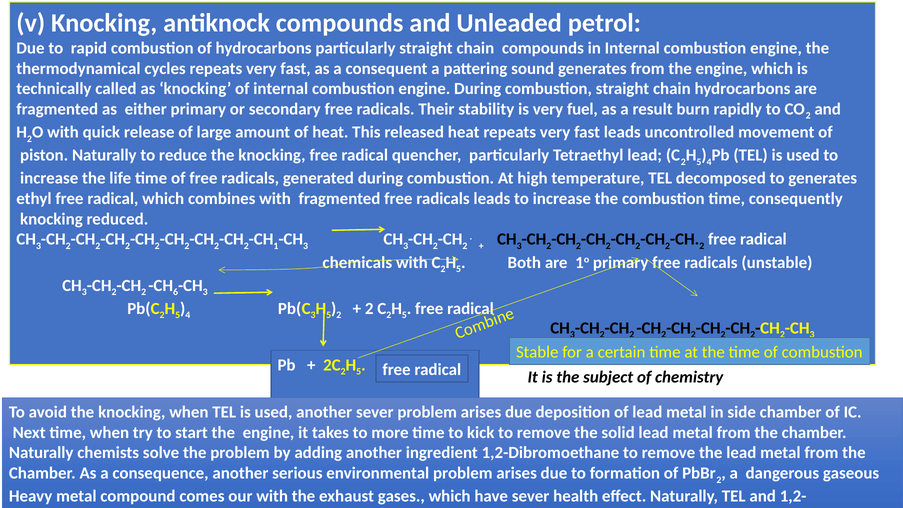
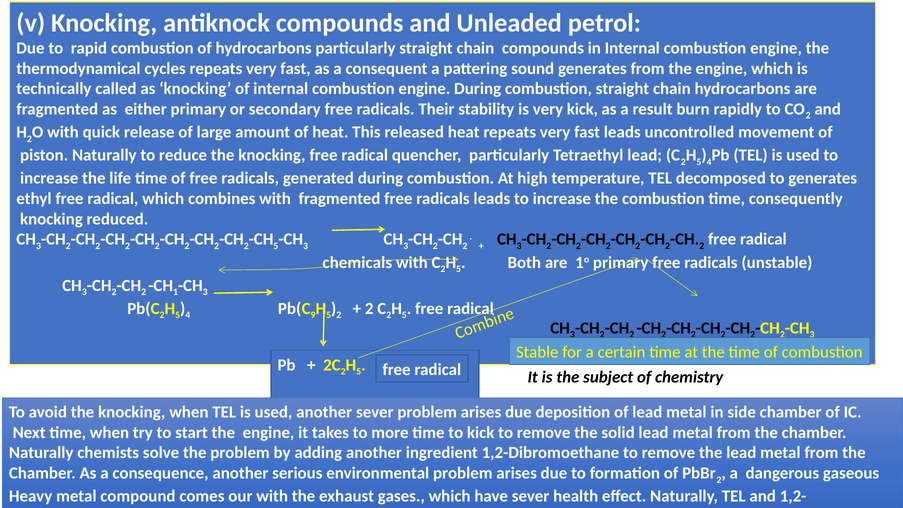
very fuel: fuel -> kick
1 at (276, 246): 1 -> 5
6: 6 -> 1
3 at (313, 315): 3 -> 9
